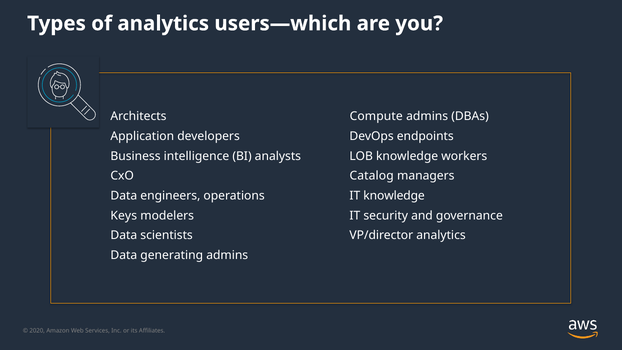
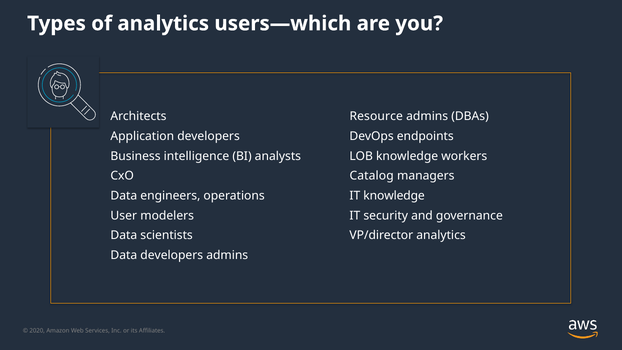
Compute: Compute -> Resource
Keys: Keys -> User
Data generating: generating -> developers
